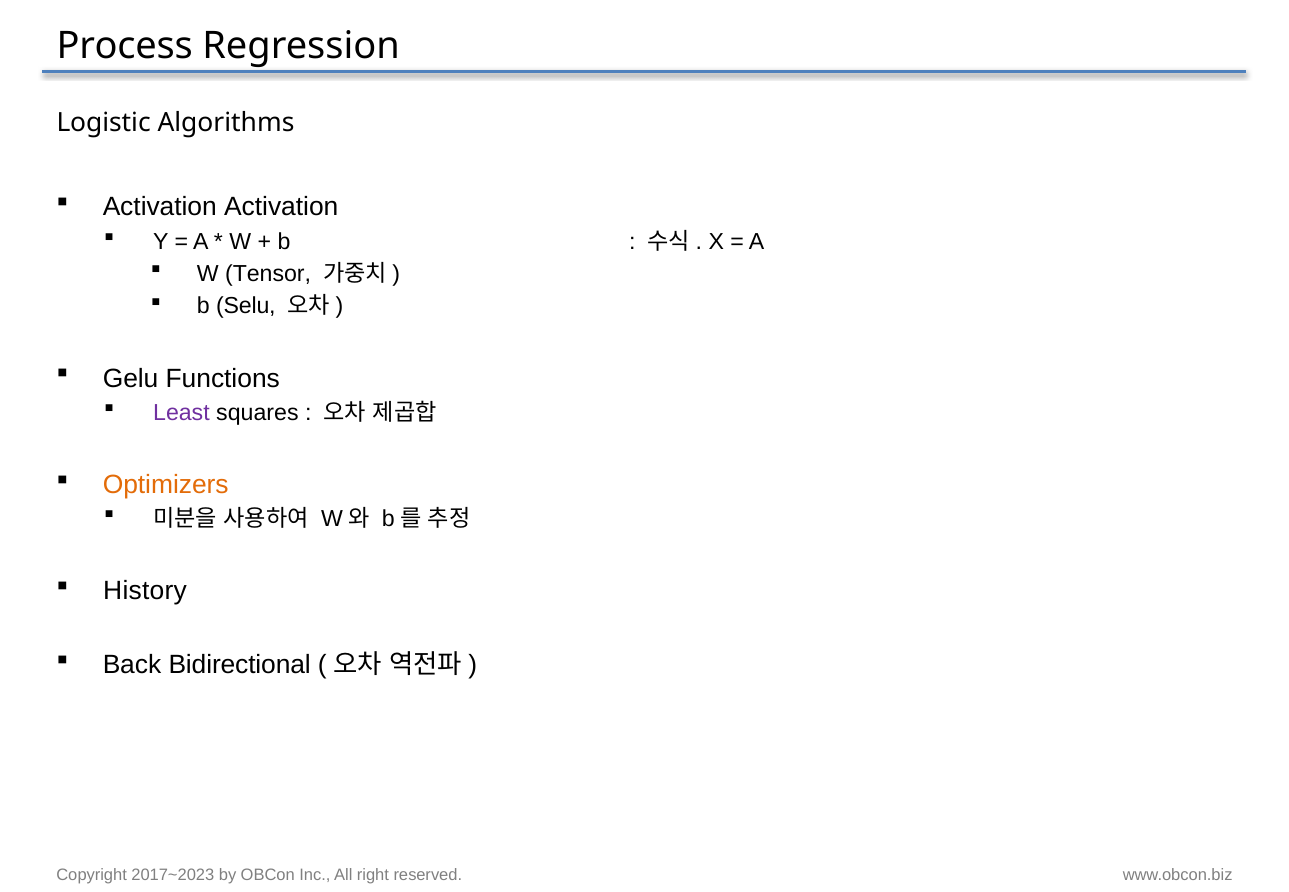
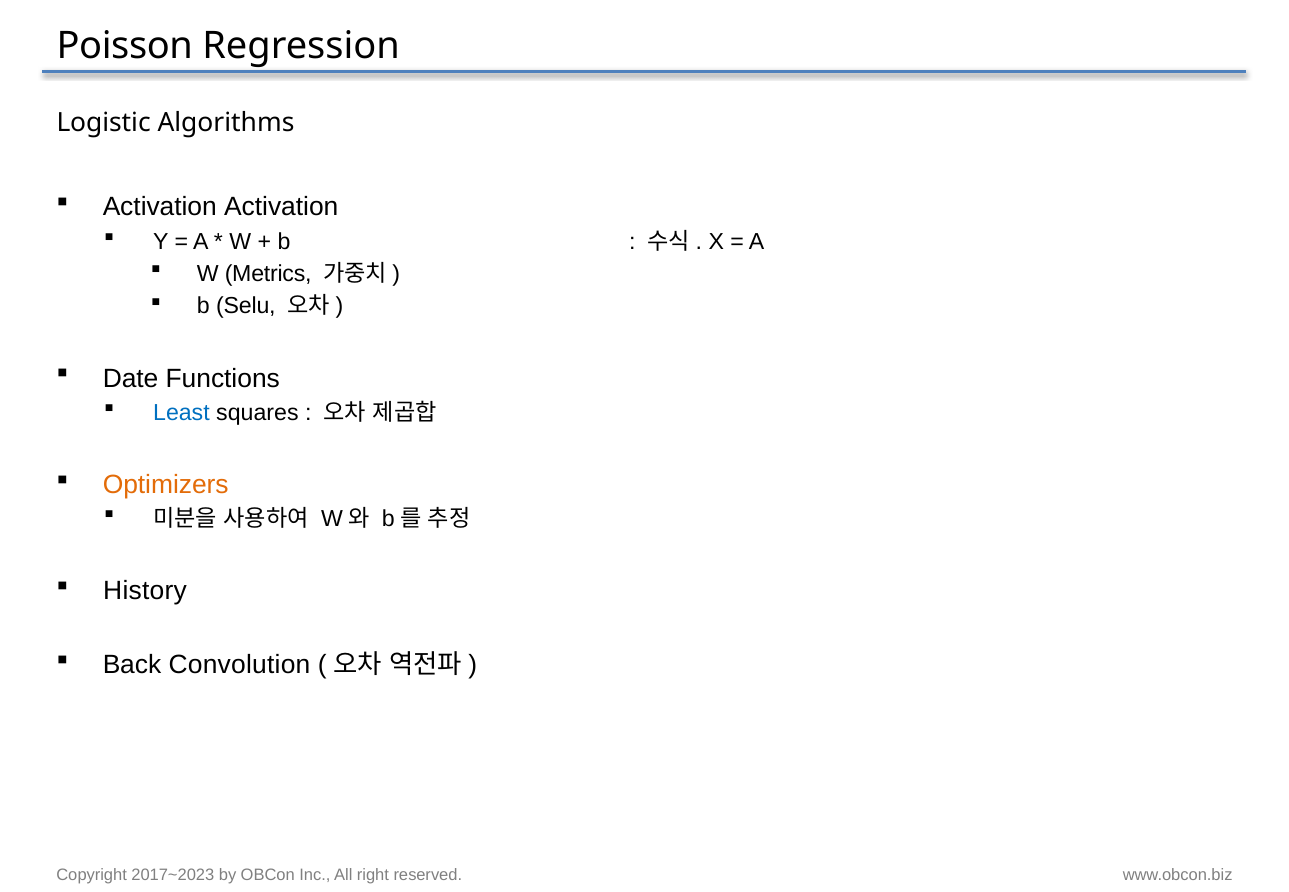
Process: Process -> Poisson
Tensor: Tensor -> Metrics
Gelu: Gelu -> Date
Least colour: purple -> blue
Bidirectional: Bidirectional -> Convolution
